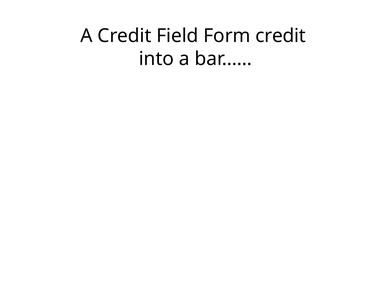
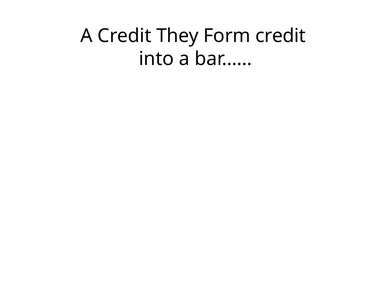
Field: Field -> They
